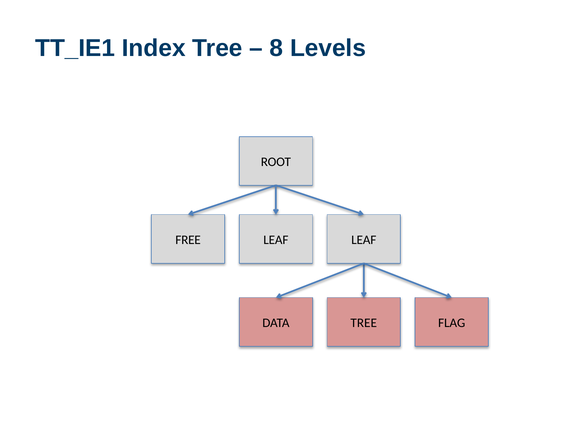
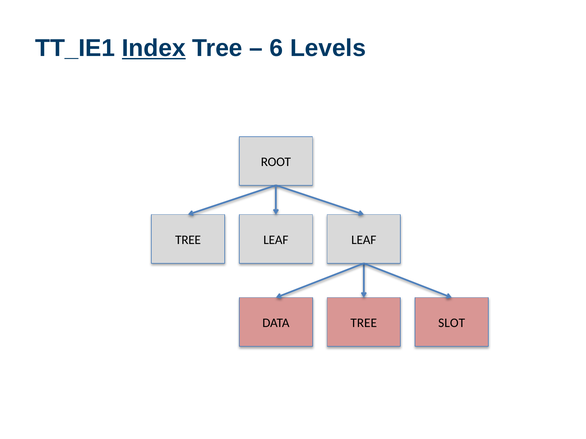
Index underline: none -> present
8: 8 -> 6
FREE at (188, 240): FREE -> TREE
FLAG: FLAG -> SLOT
